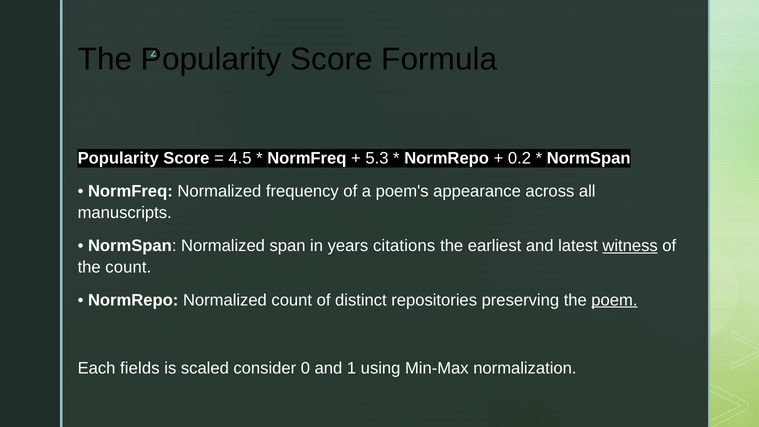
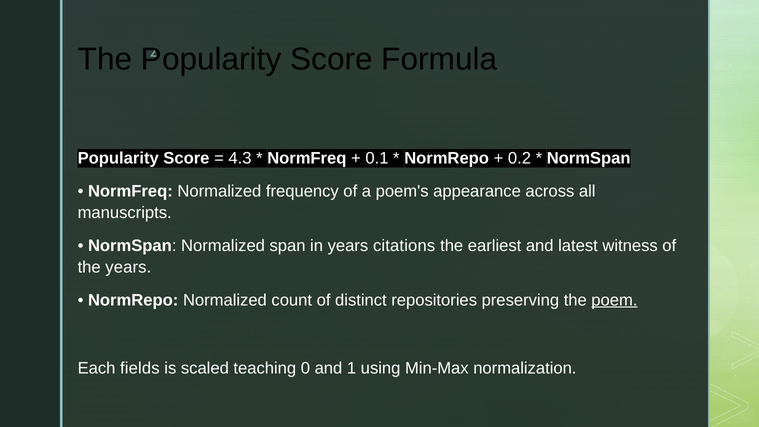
4.5: 4.5 -> 4.3
5.3: 5.3 -> 0.1
witness underline: present -> none
the count: count -> years
consider: consider -> teaching
